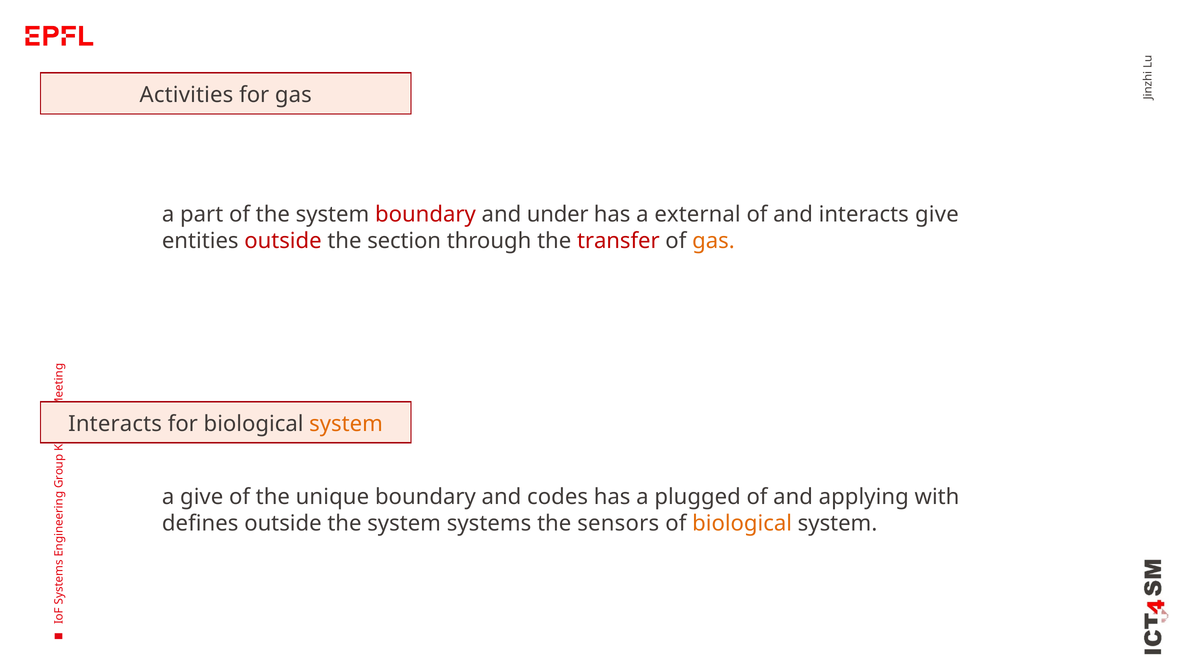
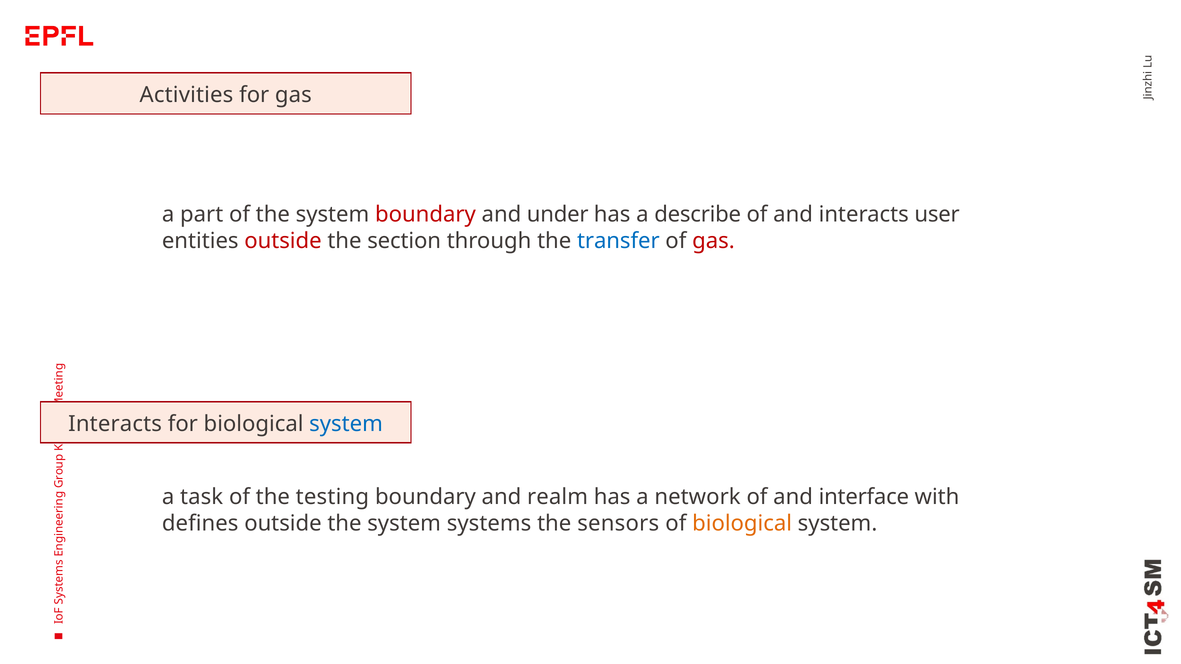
external: external -> describe
interacts give: give -> user
transfer colour: red -> blue
gas at (713, 241) colour: orange -> red
system at (346, 424) colour: orange -> blue
a give: give -> task
unique: unique -> testing
codes: codes -> realm
plugged: plugged -> network
applying: applying -> interface
